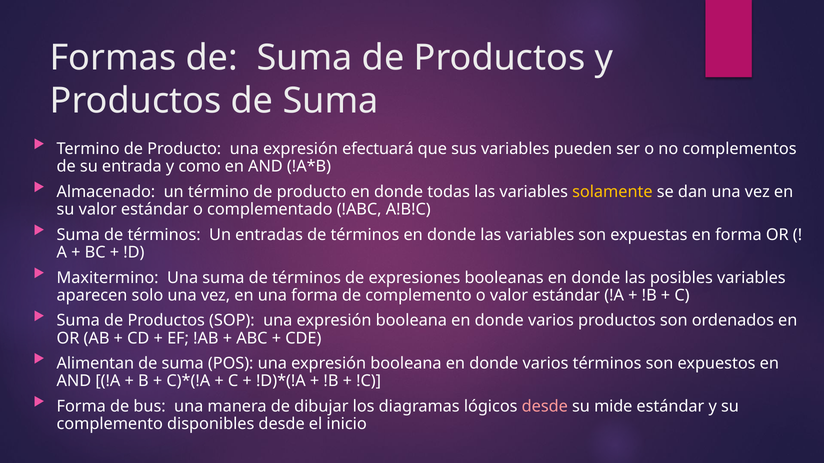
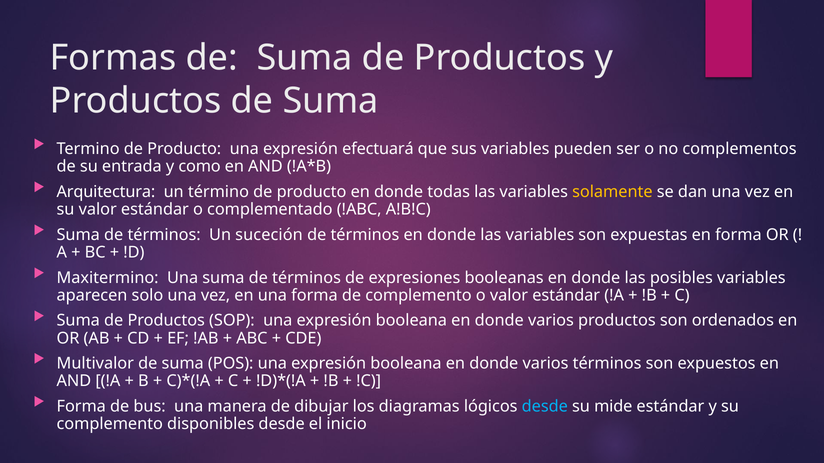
Almacenado: Almacenado -> Arquitectura
entradas: entradas -> suceción
Alimentan: Alimentan -> Multivalor
desde at (545, 407) colour: pink -> light blue
